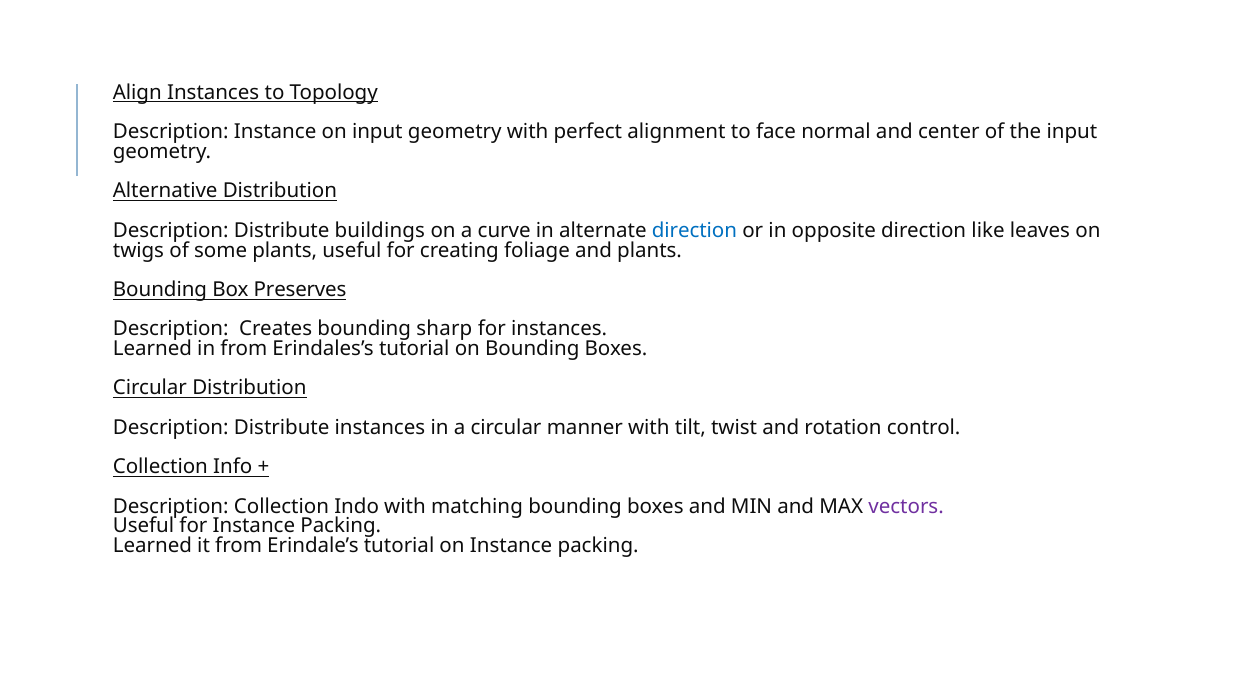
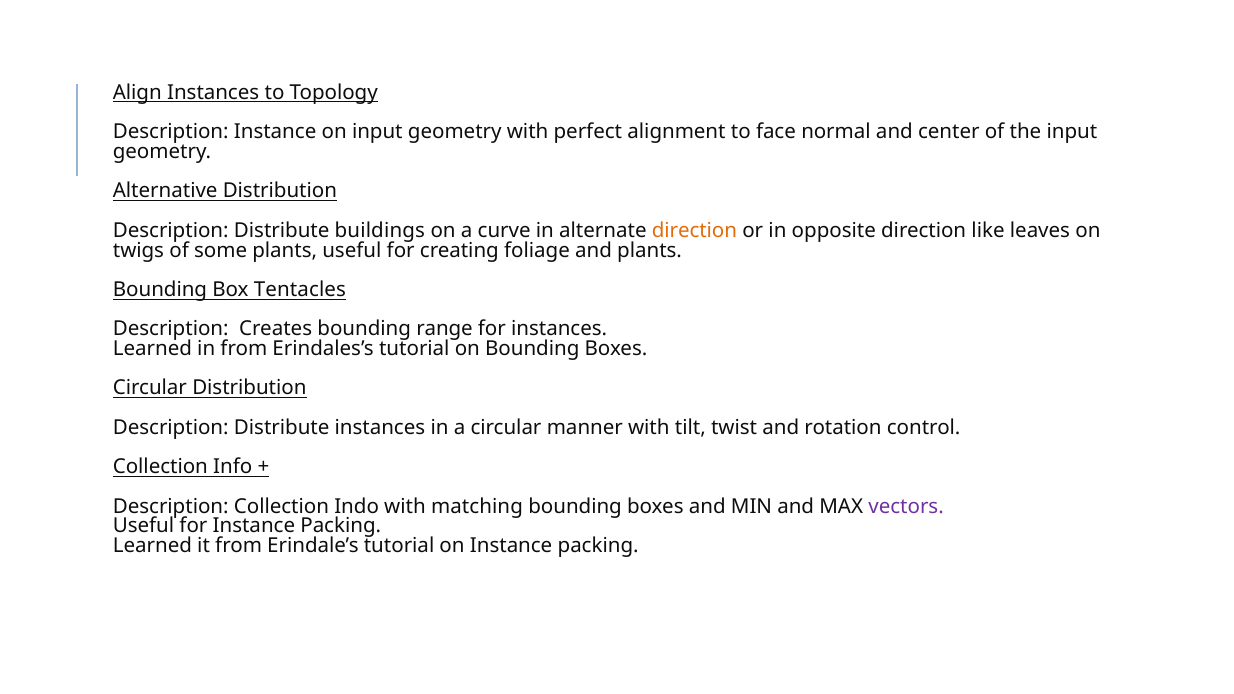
direction at (694, 231) colour: blue -> orange
Preserves: Preserves -> Tentacles
sharp: sharp -> range
